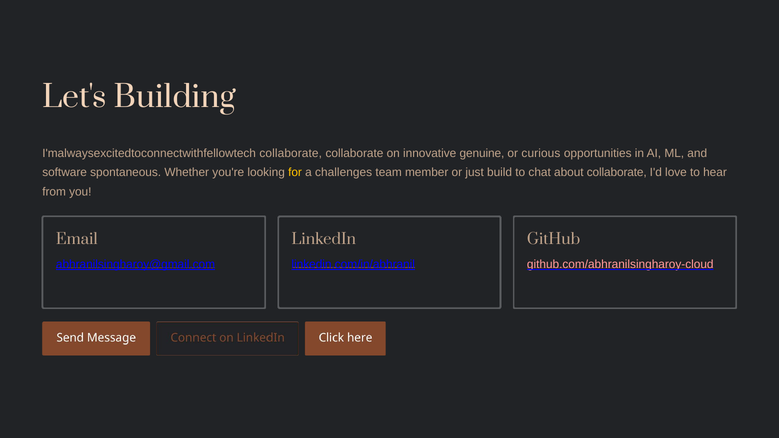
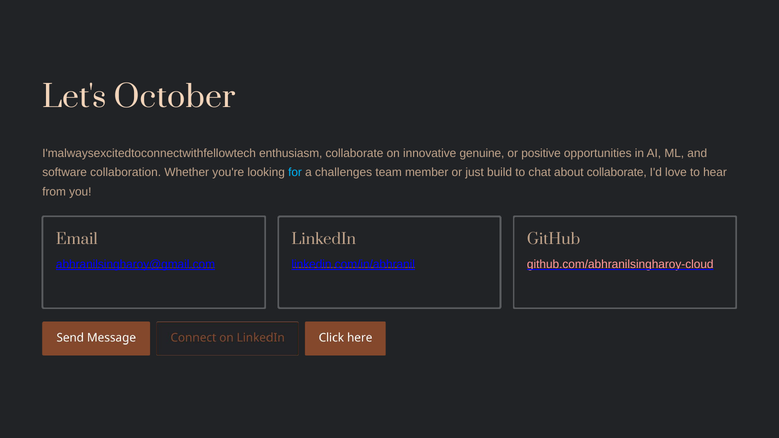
Building: Building -> October
I'malwaysexcitedtoconnectwithfellowtech collaborate: collaborate -> enthusiasm
curious: curious -> positive
spontaneous: spontaneous -> collaboration
for colour: yellow -> light blue
